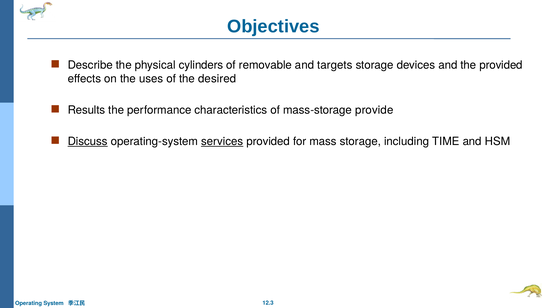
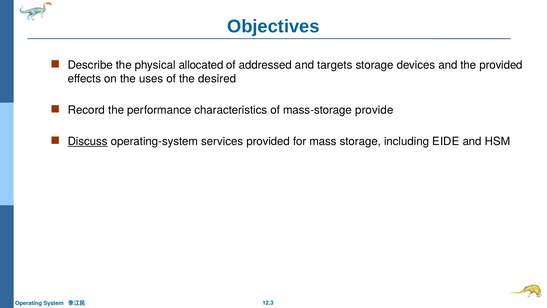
cylinders: cylinders -> allocated
removable: removable -> addressed
Results: Results -> Record
services underline: present -> none
TIME: TIME -> EIDE
